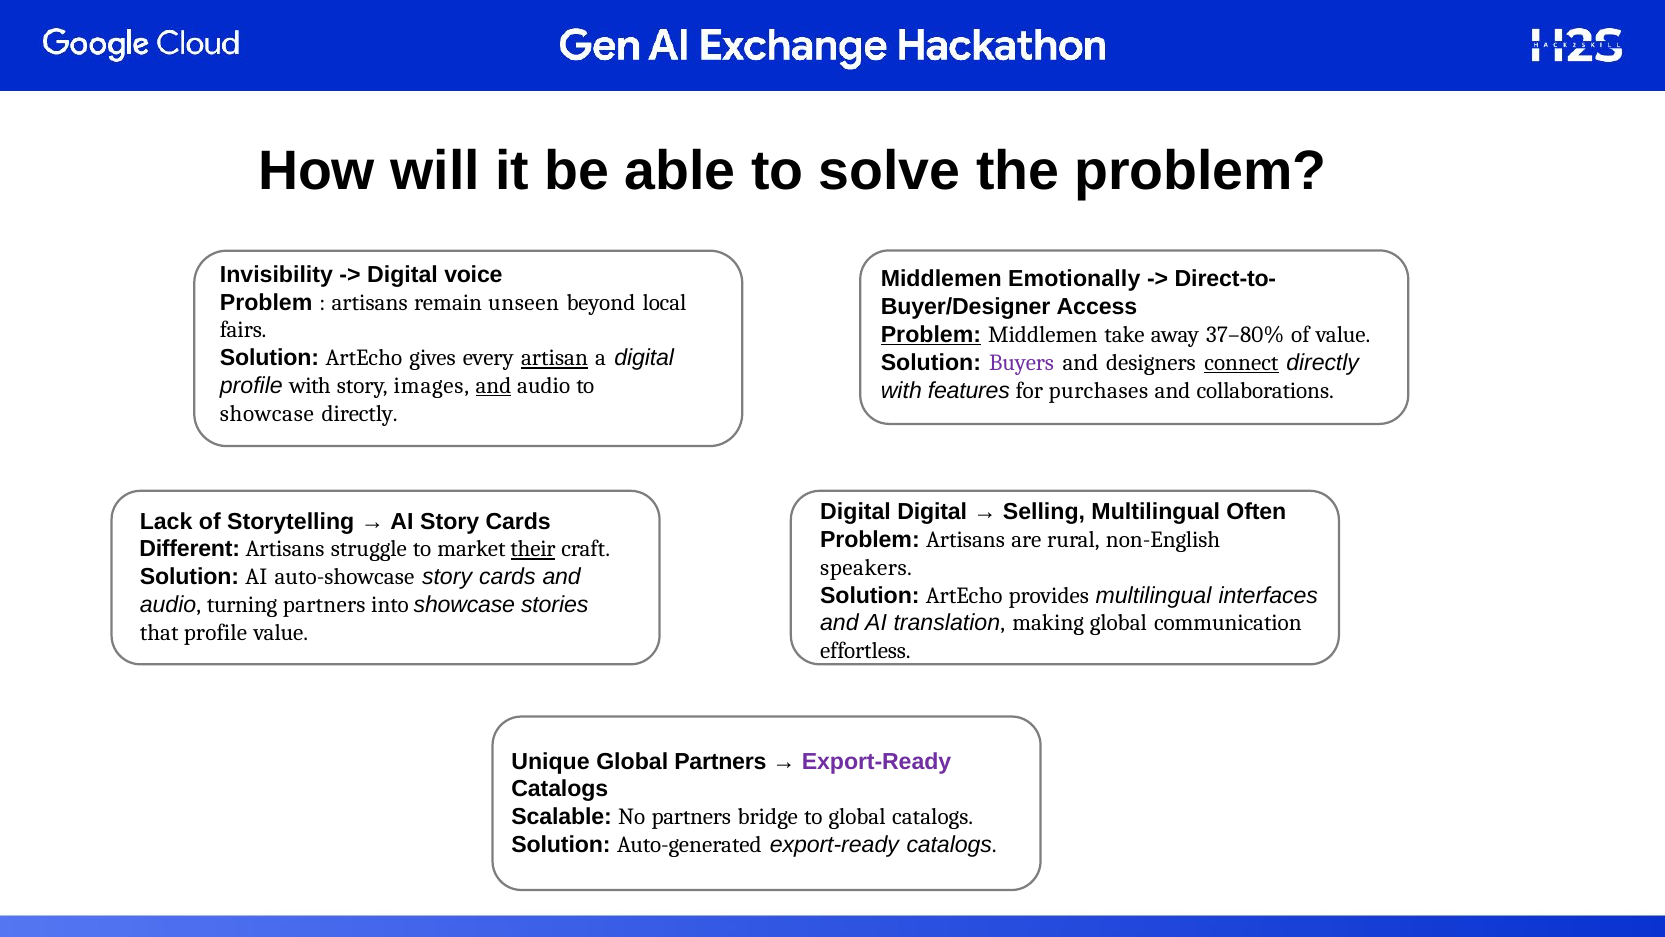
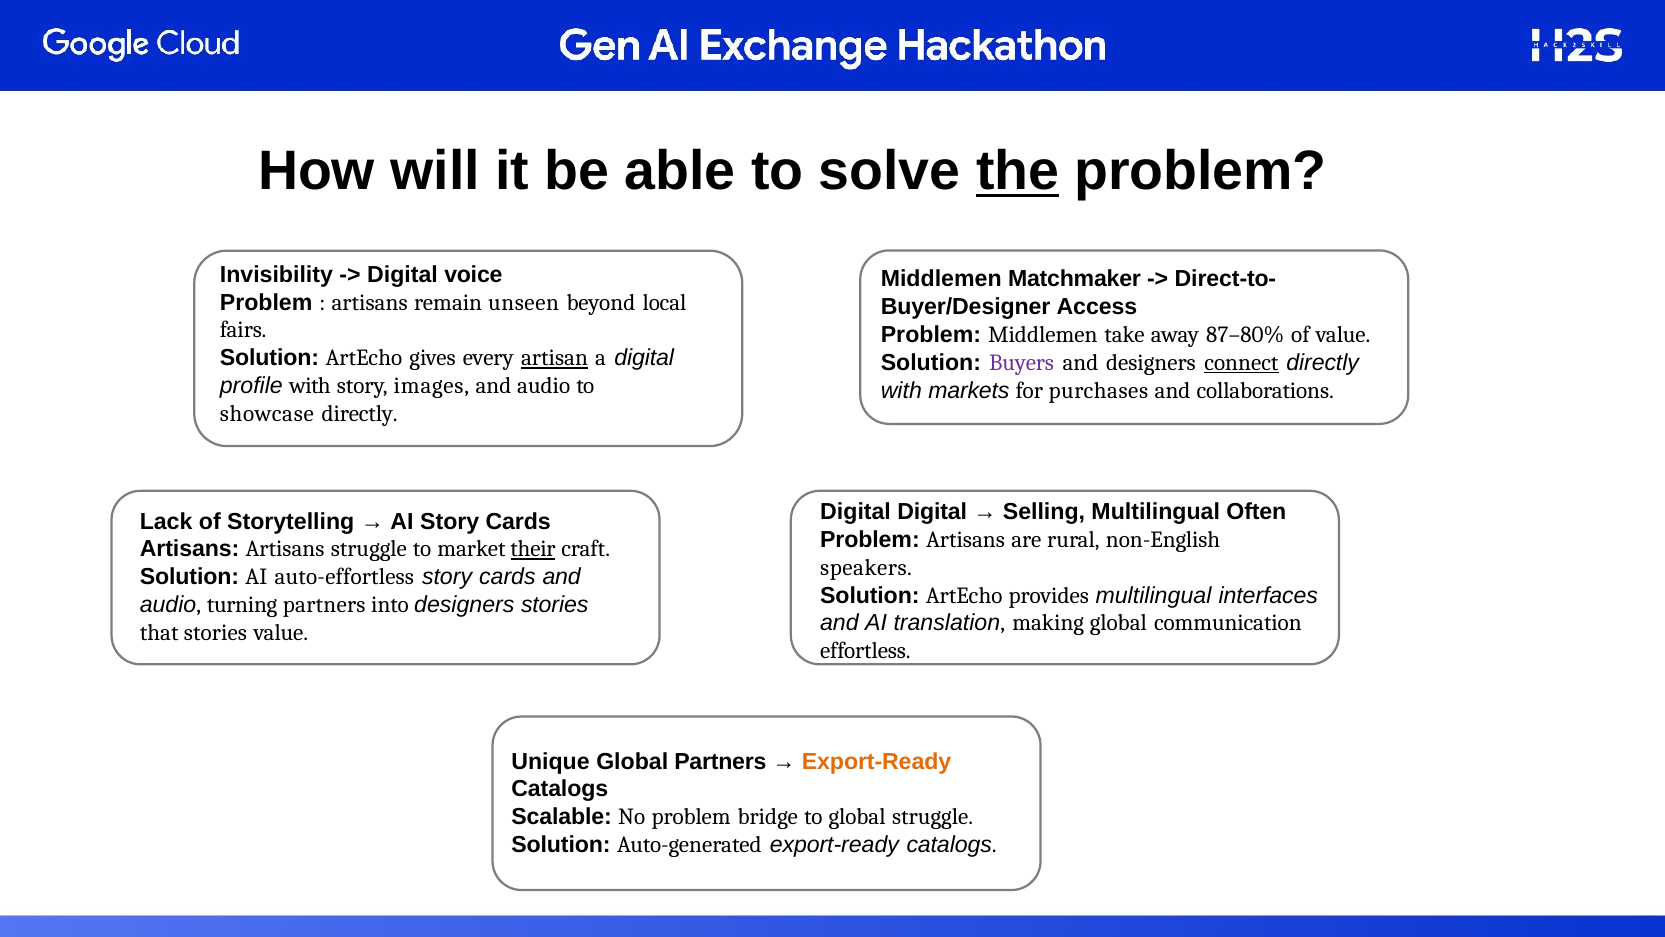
the underline: none -> present
Emotionally: Emotionally -> Matchmaker
Problem at (931, 335) underline: present -> none
37–80%: 37–80% -> 87–80%
and at (494, 386) underline: present -> none
features: features -> markets
Different at (190, 549): Different -> Artisans
auto-showcase: auto-showcase -> auto-effortless
into showcase: showcase -> designers
that profile: profile -> stories
Export-Ready at (877, 761) colour: purple -> orange
No partners: partners -> problem
global catalogs: catalogs -> struggle
